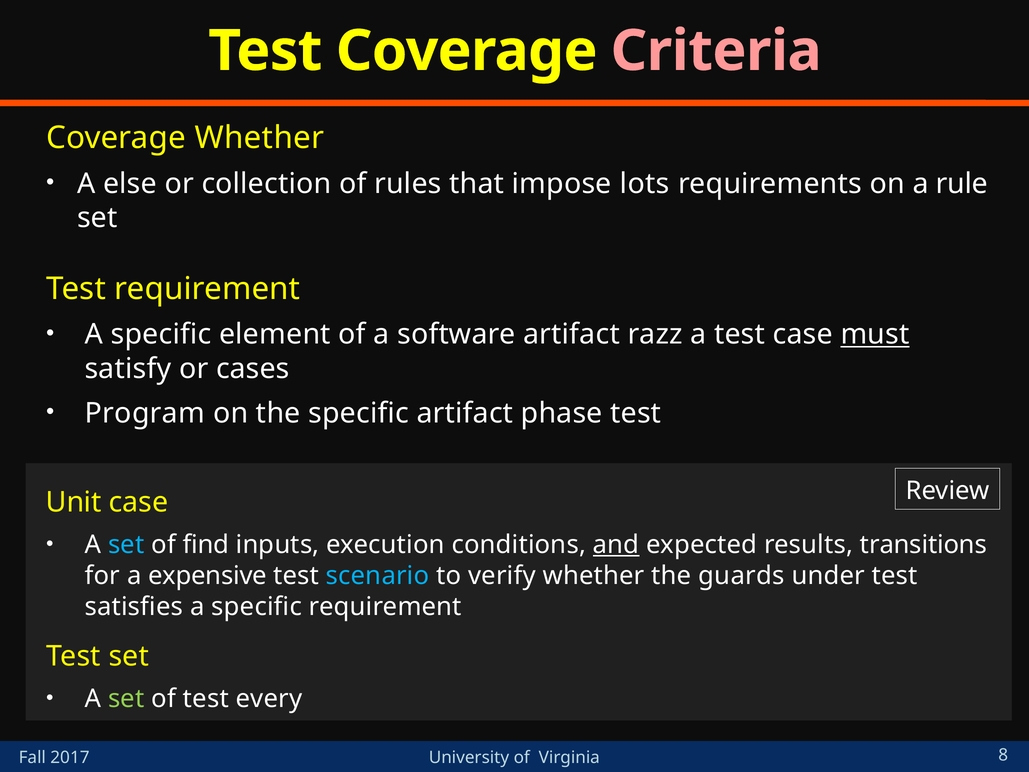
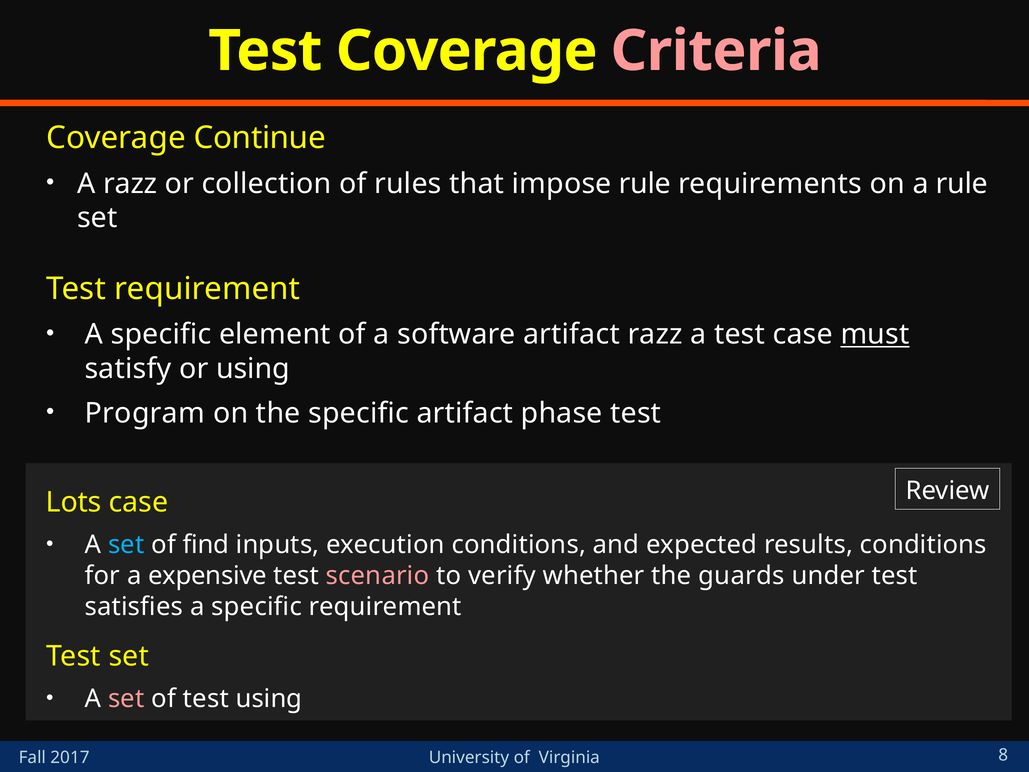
Coverage Whether: Whether -> Continue
A else: else -> razz
impose lots: lots -> rule
or cases: cases -> using
Unit: Unit -> Lots
and underline: present -> none
results transitions: transitions -> conditions
scenario colour: light blue -> pink
set at (126, 699) colour: light green -> pink
test every: every -> using
